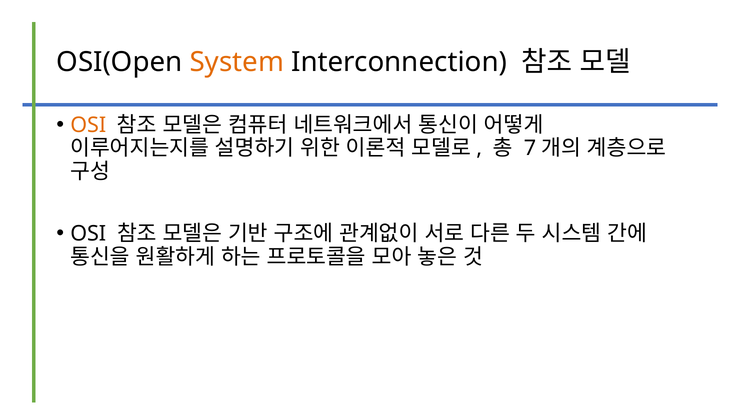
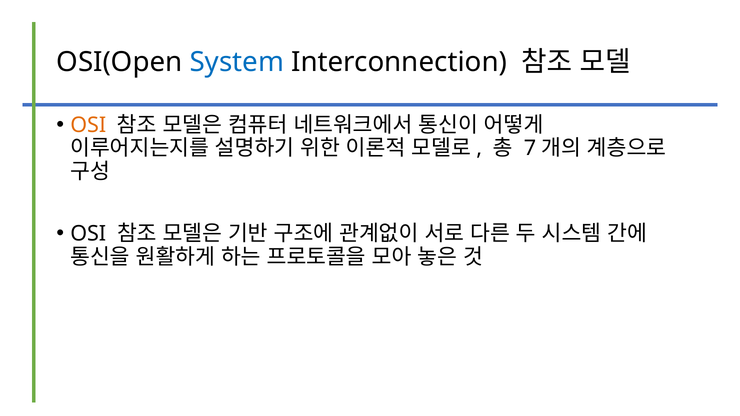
System colour: orange -> blue
